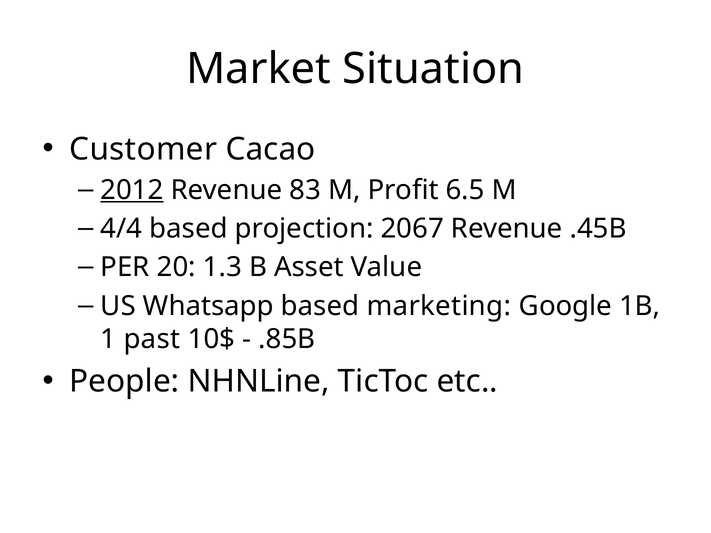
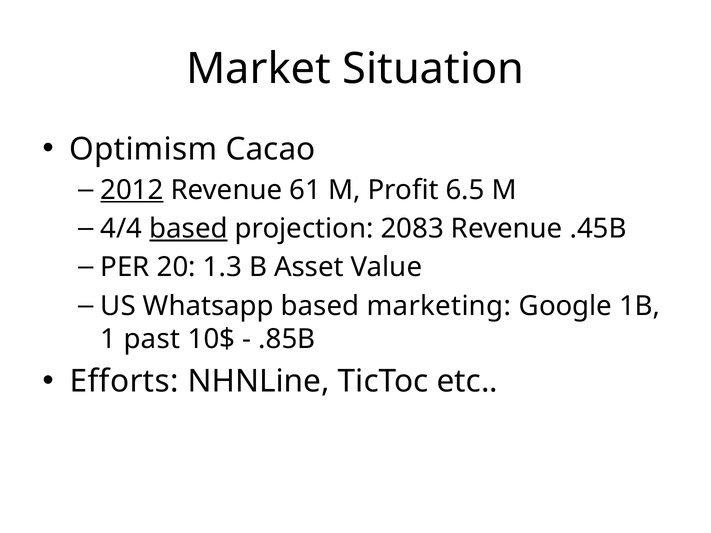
Customer: Customer -> Optimism
83: 83 -> 61
based at (189, 229) underline: none -> present
2067: 2067 -> 2083
People: People -> Efforts
